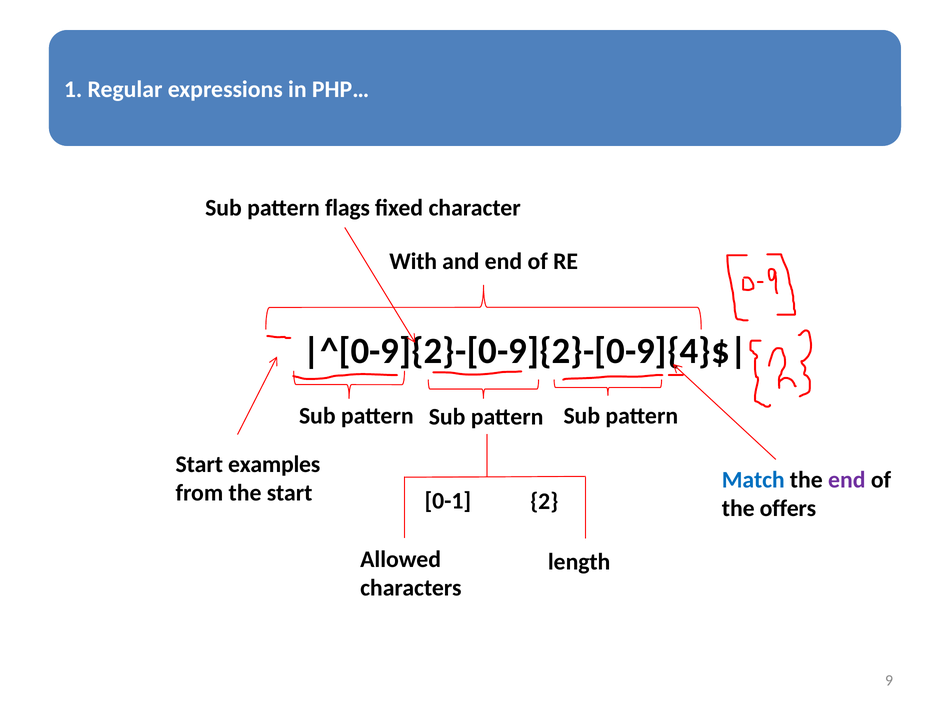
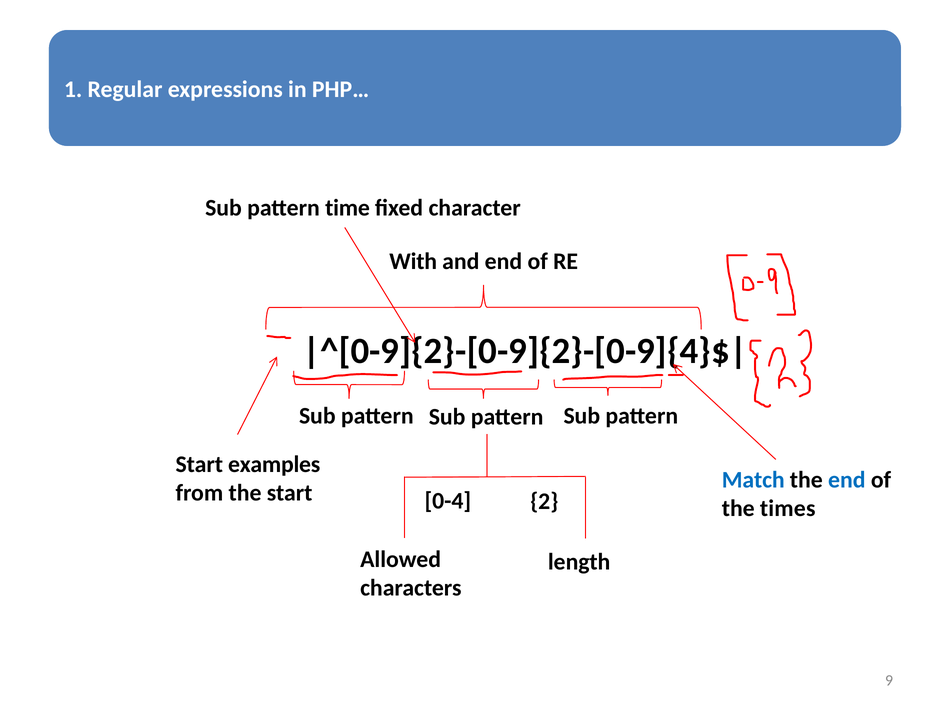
flags: flags -> time
end at (847, 480) colour: purple -> blue
0-1: 0-1 -> 0-4
offers: offers -> times
